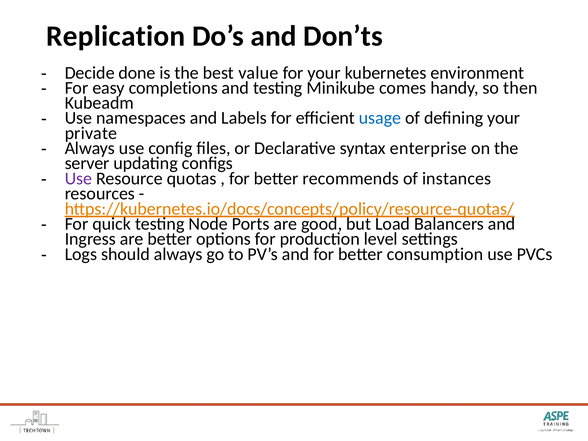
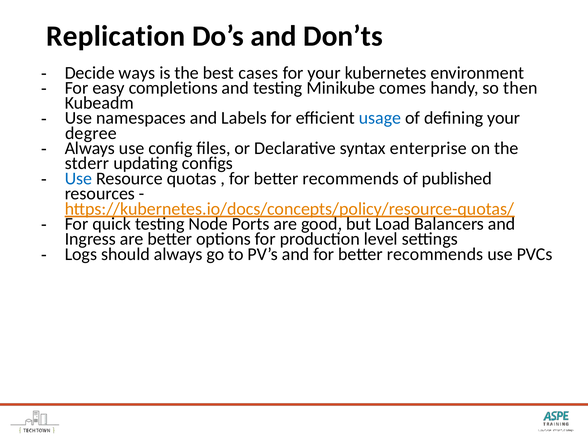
done: done -> ways
value: value -> cases
private: private -> degree
server: server -> stderr
Use at (78, 178) colour: purple -> blue
instances: instances -> published
and for better consumption: consumption -> recommends
